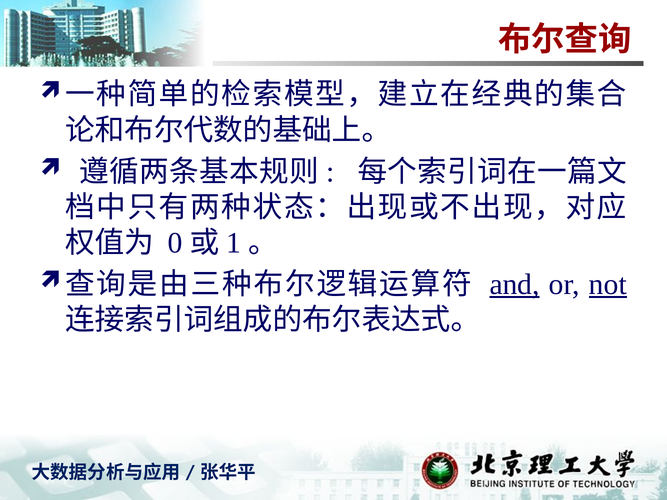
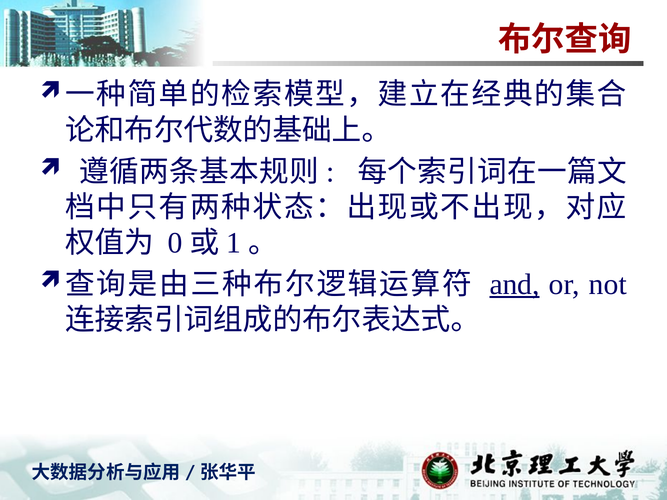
not underline: present -> none
